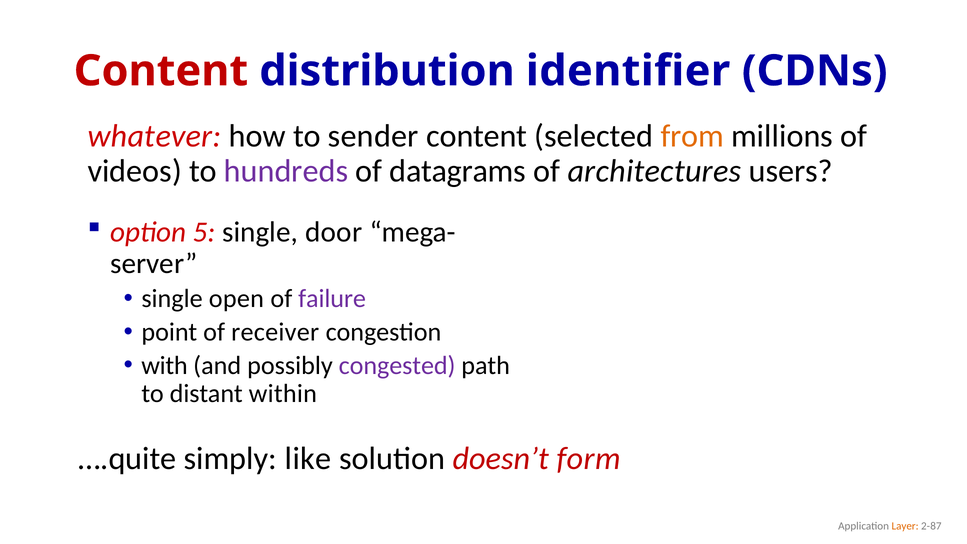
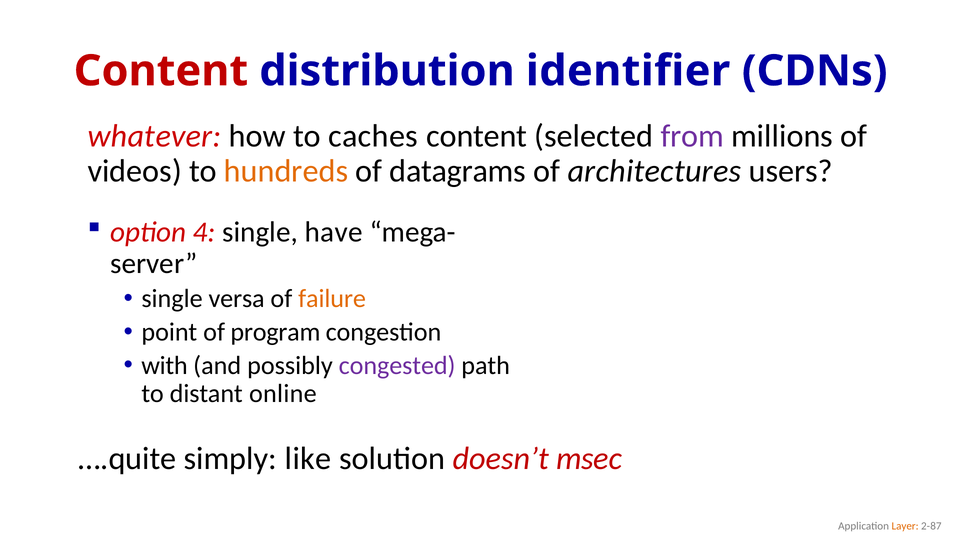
sender: sender -> caches
from colour: orange -> purple
hundreds colour: purple -> orange
5: 5 -> 4
door: door -> have
open: open -> versa
failure colour: purple -> orange
receiver: receiver -> program
within: within -> online
form: form -> msec
